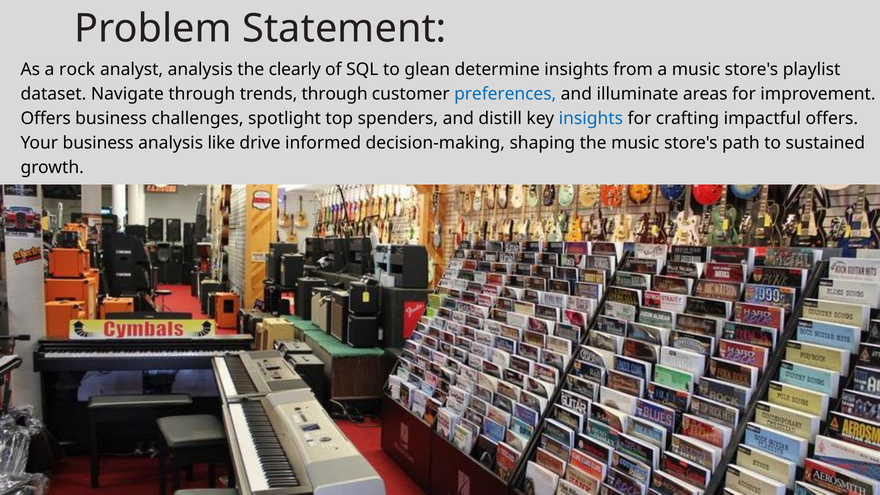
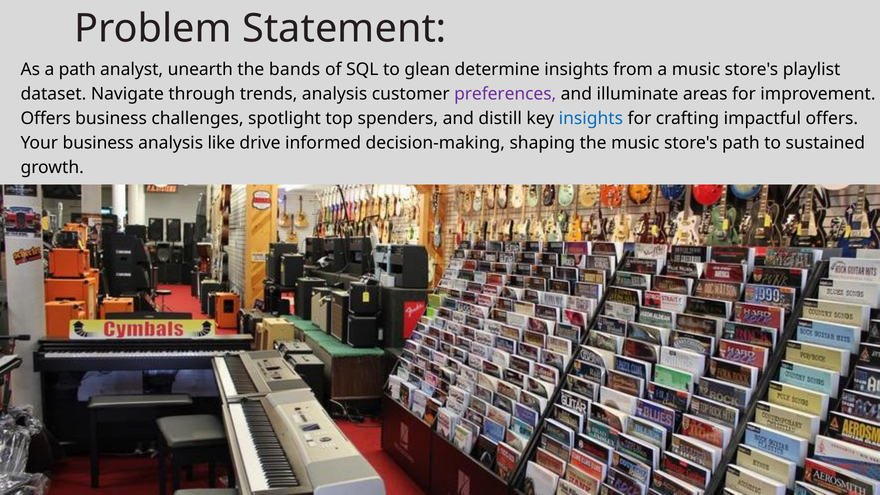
a rock: rock -> path
analyst analysis: analysis -> unearth
clearly: clearly -> bands
trends through: through -> analysis
preferences colour: blue -> purple
